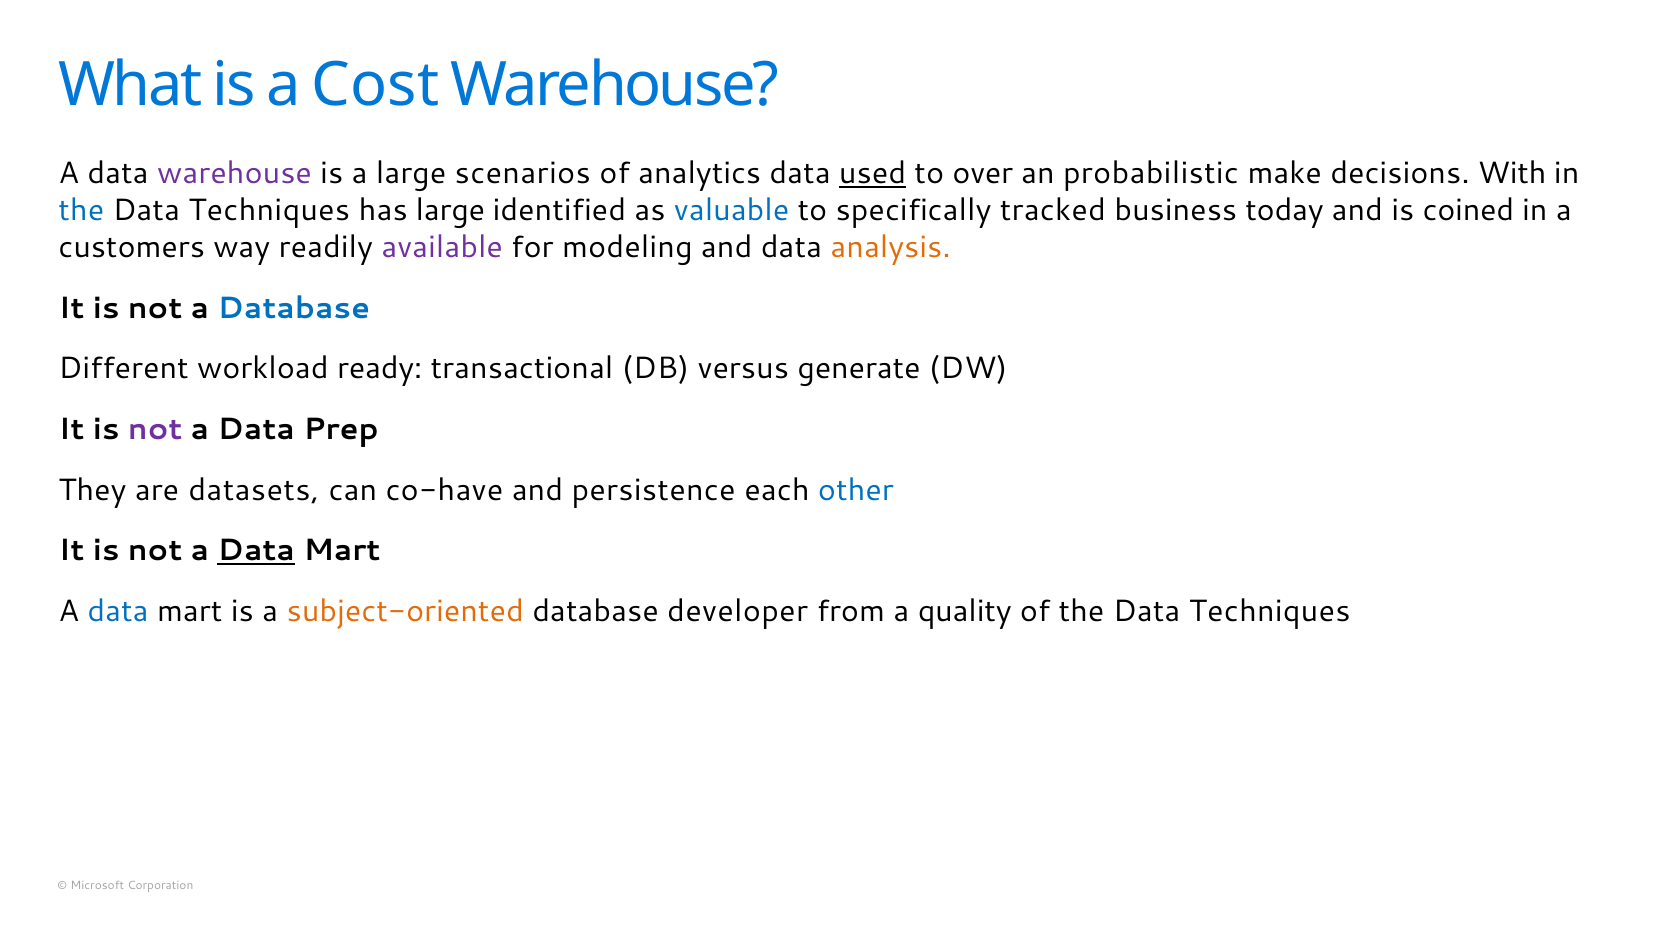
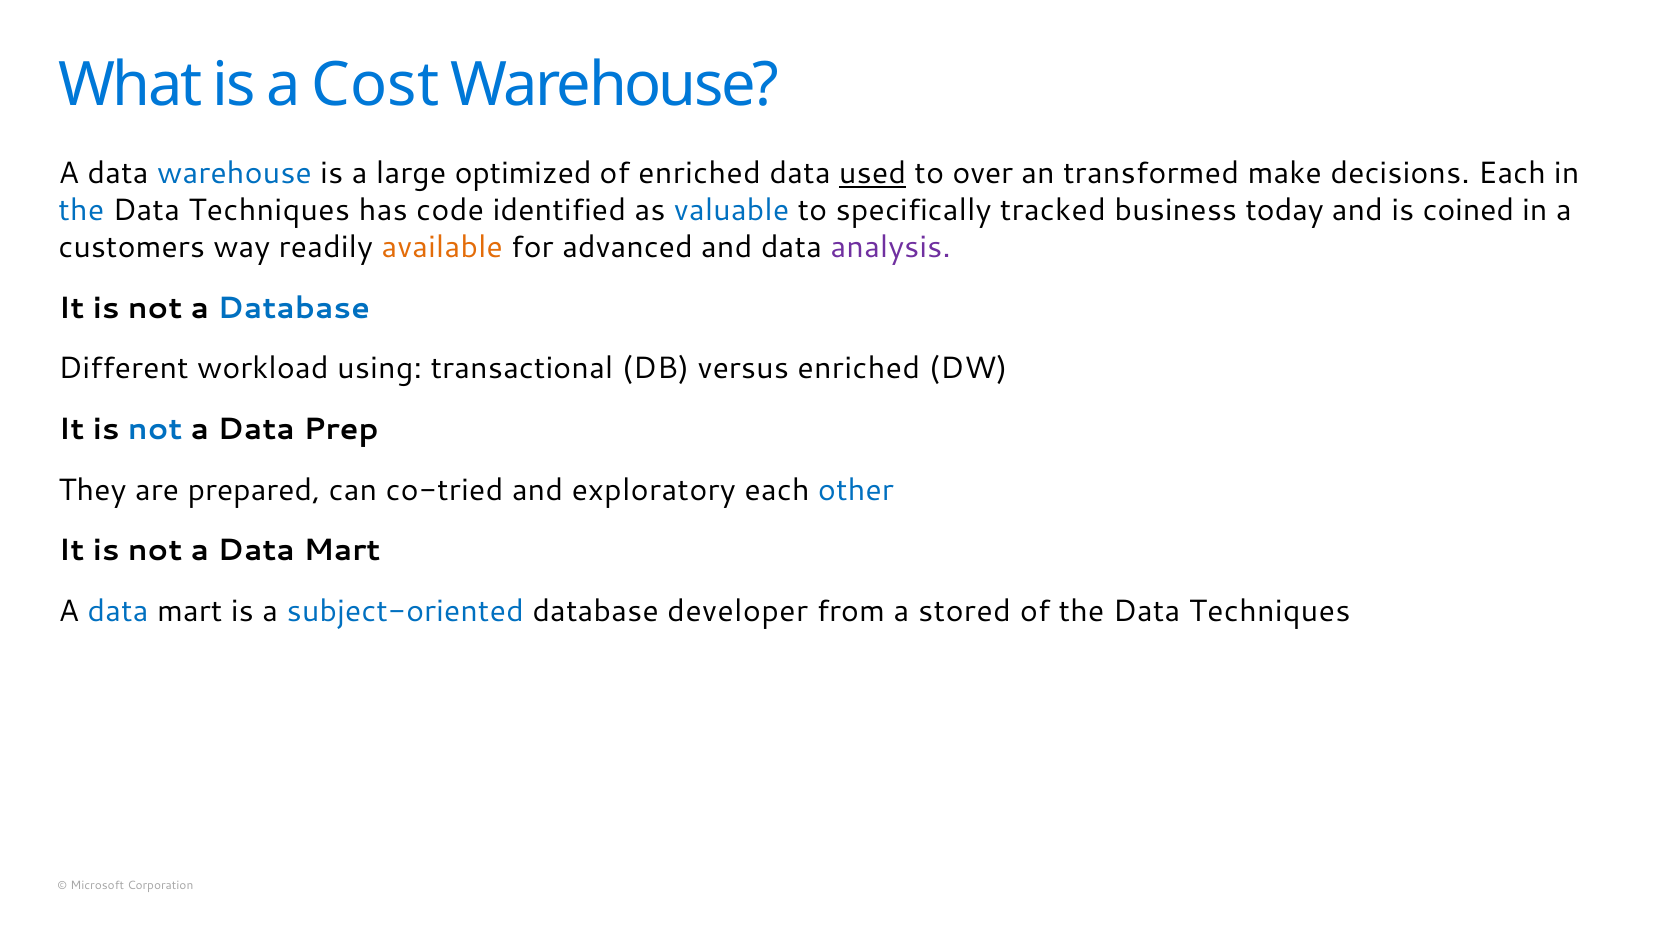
warehouse at (235, 174) colour: purple -> blue
scenarios: scenarios -> optimized
of analytics: analytics -> enriched
probabilistic: probabilistic -> transformed
decisions With: With -> Each
has large: large -> code
available colour: purple -> orange
modeling: modeling -> advanced
analysis colour: orange -> purple
ready: ready -> using
versus generate: generate -> enriched
not at (155, 430) colour: purple -> blue
datasets: datasets -> prepared
co-have: co-have -> co-tried
persistence: persistence -> exploratory
Data at (256, 551) underline: present -> none
subject-oriented colour: orange -> blue
quality: quality -> stored
